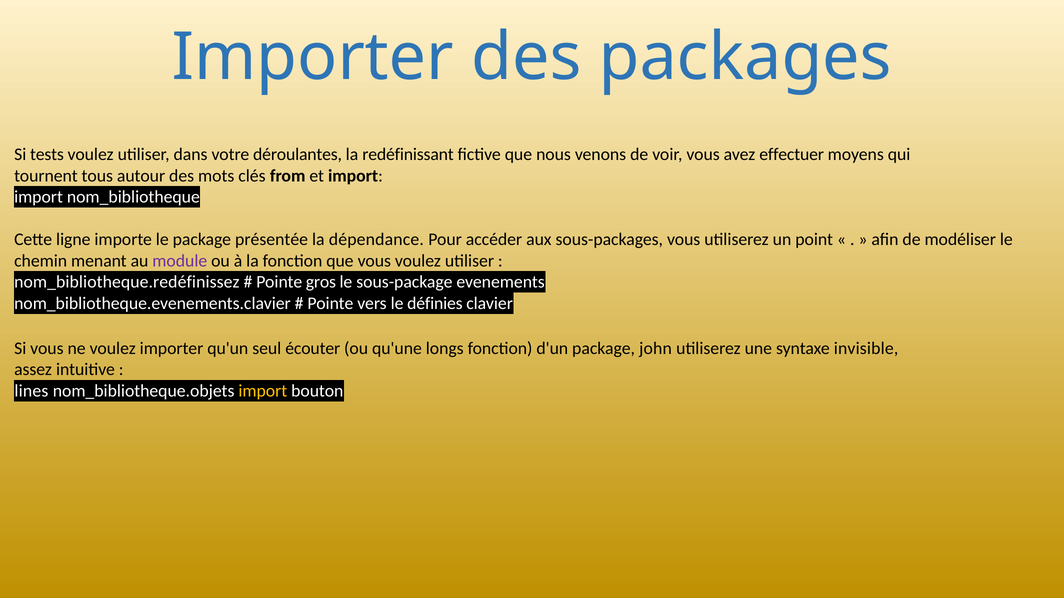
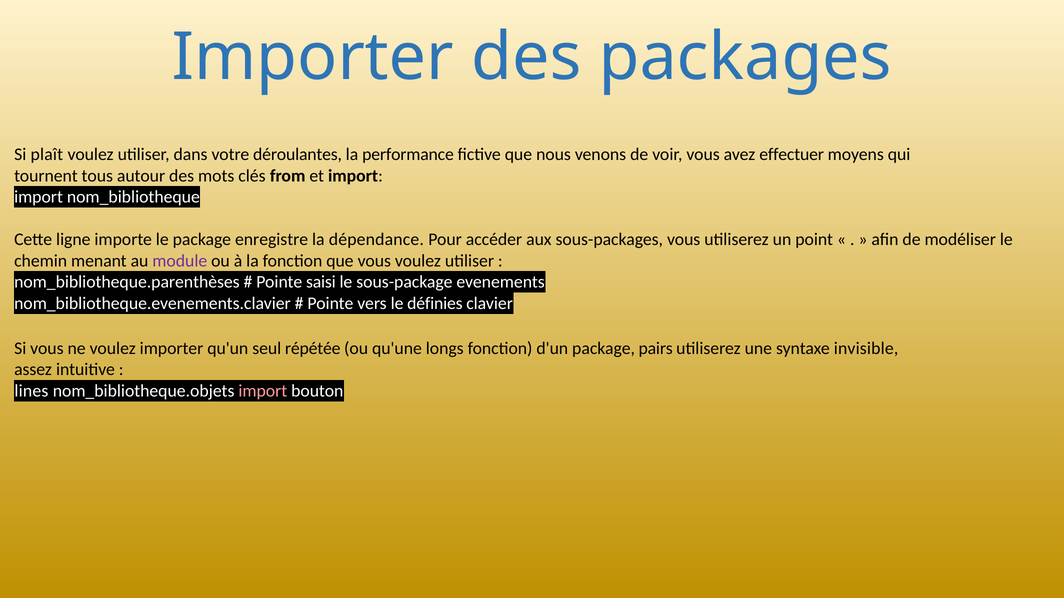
tests: tests -> plaît
redéfinissant: redéfinissant -> performance
présentée: présentée -> enregistre
nom_bibliotheque.redéfinissez: nom_bibliotheque.redéfinissez -> nom_bibliotheque.parenthèses
gros: gros -> saisi
écouter: écouter -> répétée
john: john -> pairs
import at (263, 391) colour: yellow -> pink
